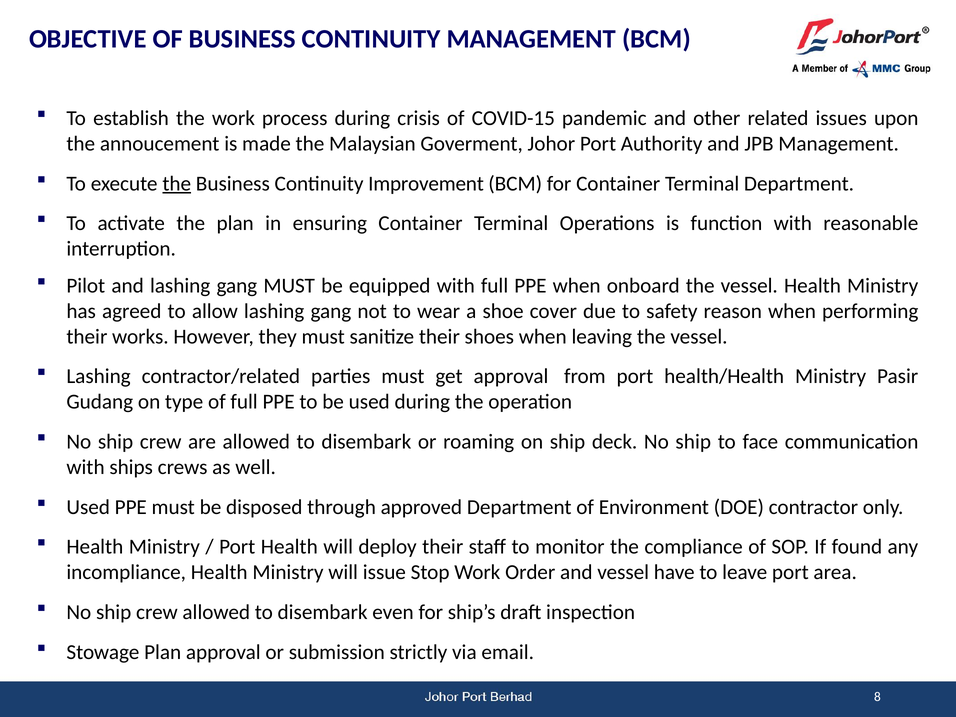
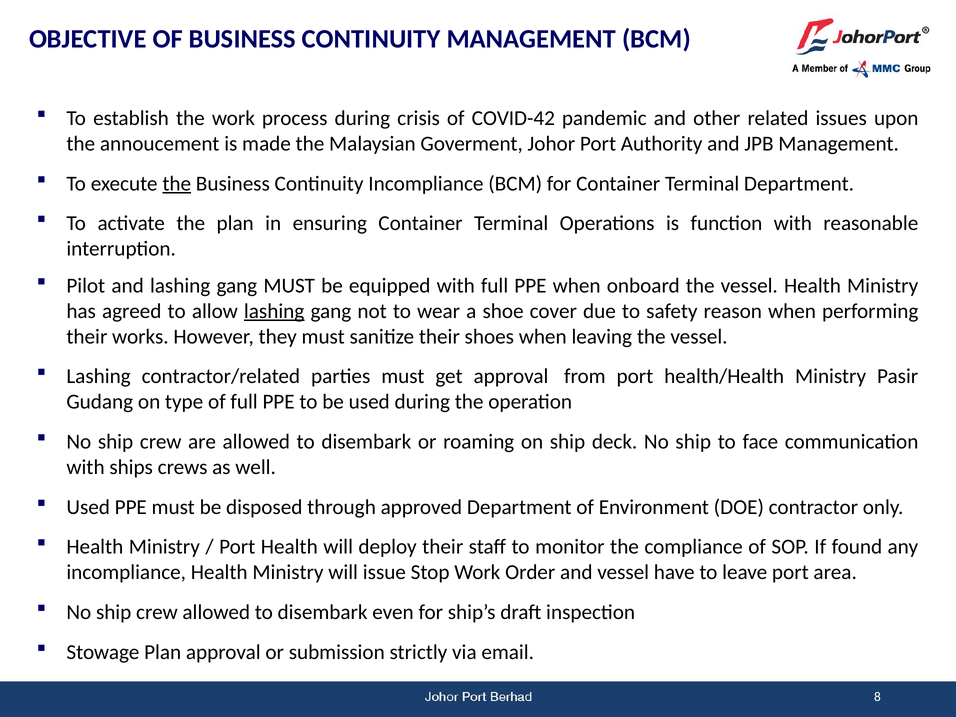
COVID-15: COVID-15 -> COVID-42
Continuity Improvement: Improvement -> Incompliance
lashing at (274, 311) underline: none -> present
